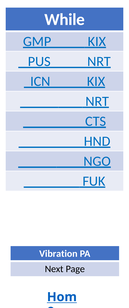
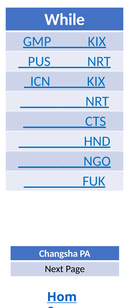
Vibration: Vibration -> Changsha
